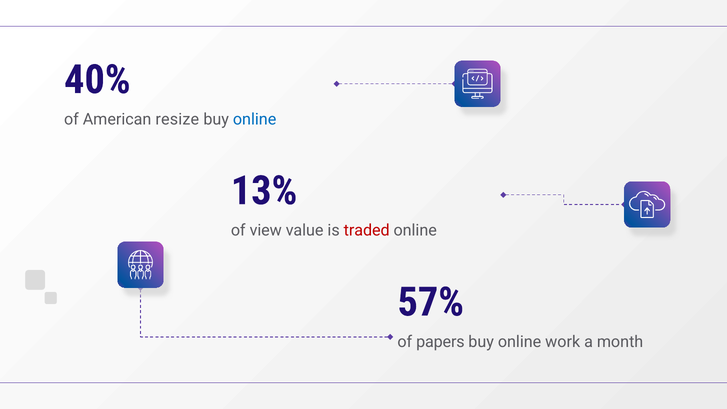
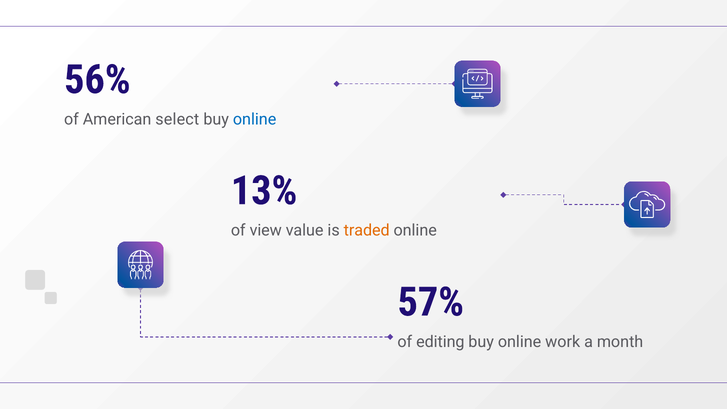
40%: 40% -> 56%
resize: resize -> select
traded colour: red -> orange
papers: papers -> editing
